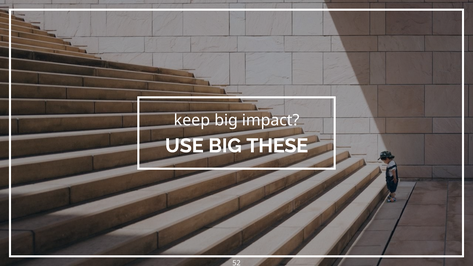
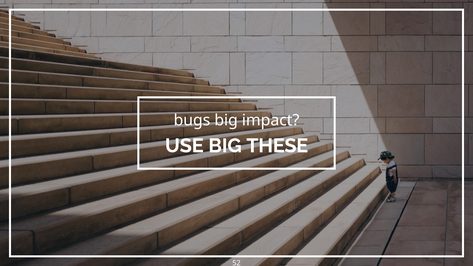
keep: keep -> bugs
